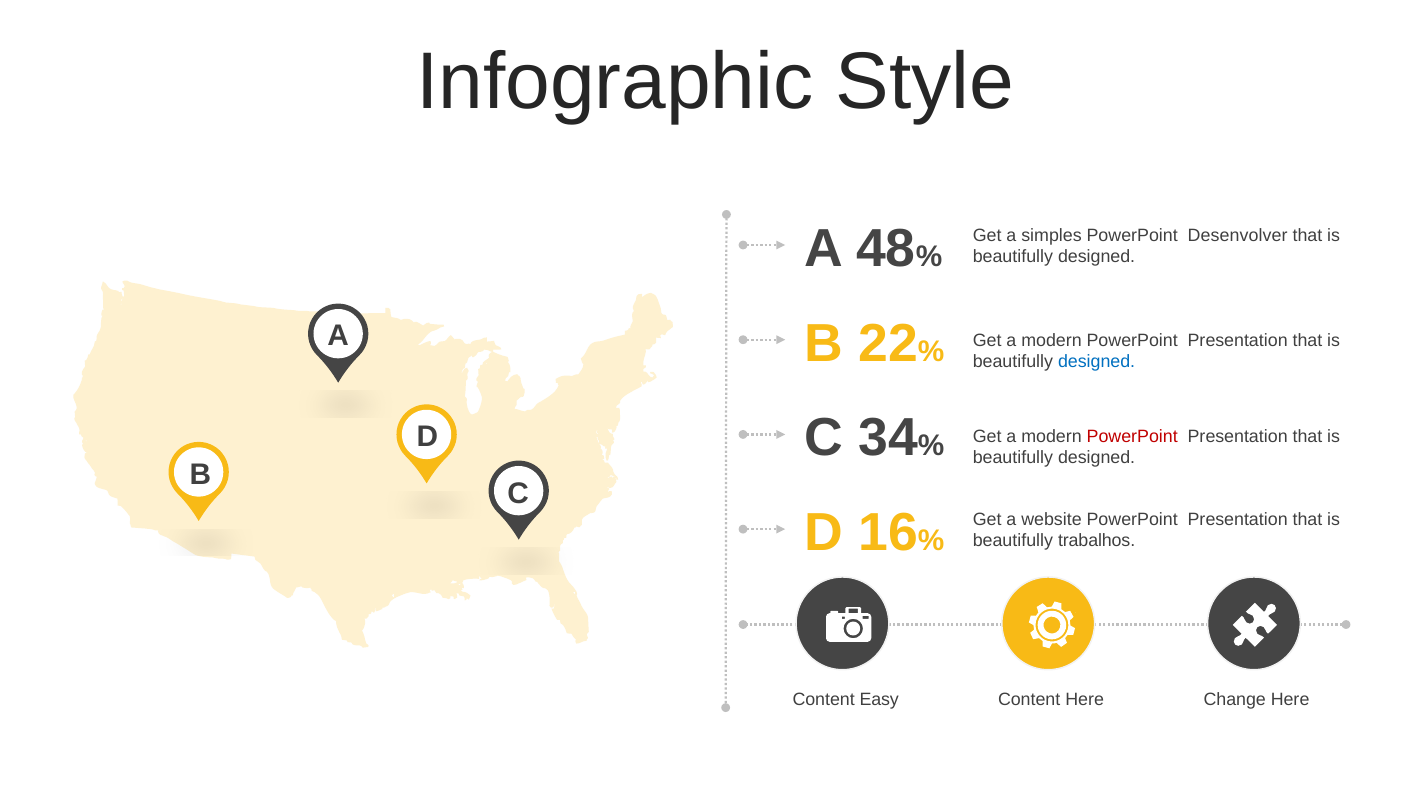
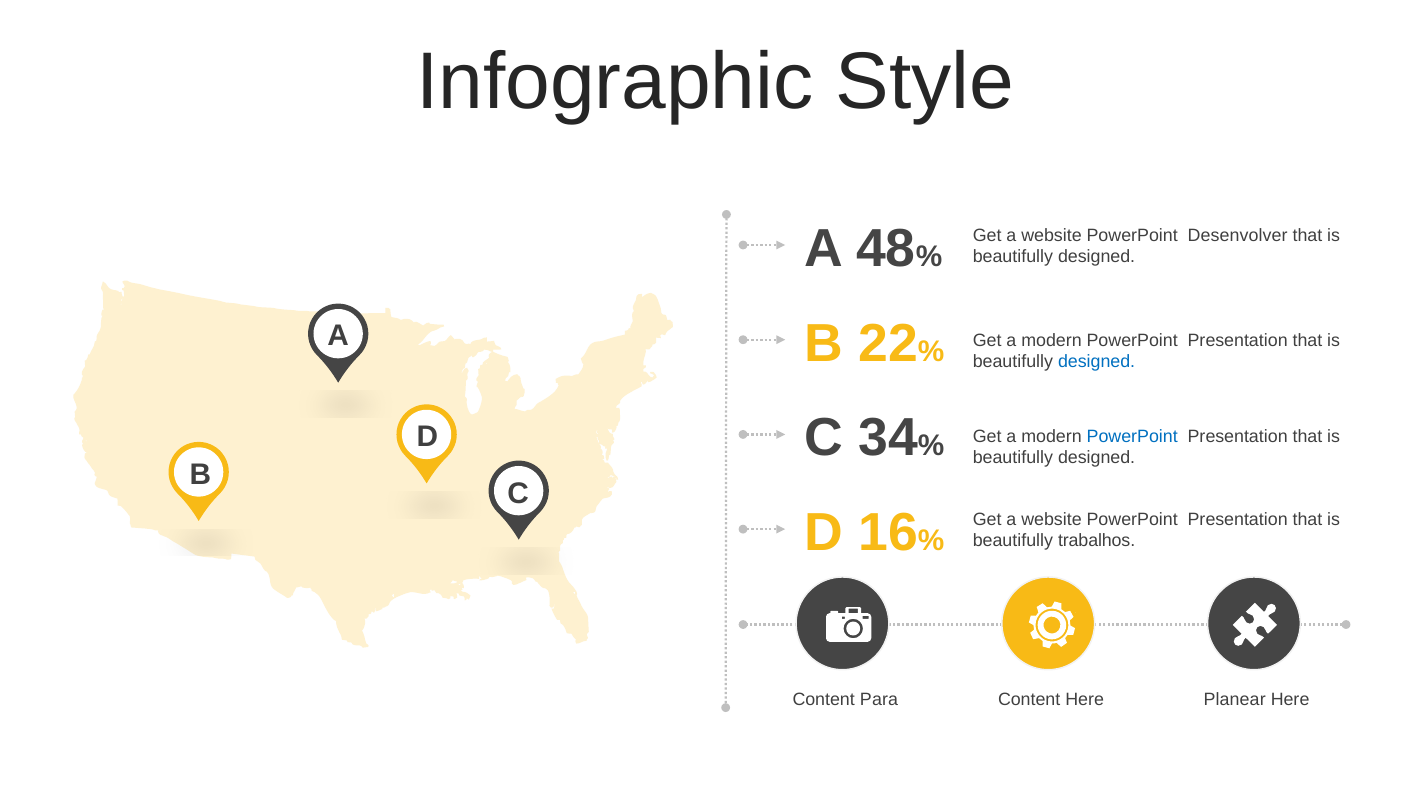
simples at (1051, 236): simples -> website
PowerPoint at (1132, 436) colour: red -> blue
Easy: Easy -> Para
Change: Change -> Planear
